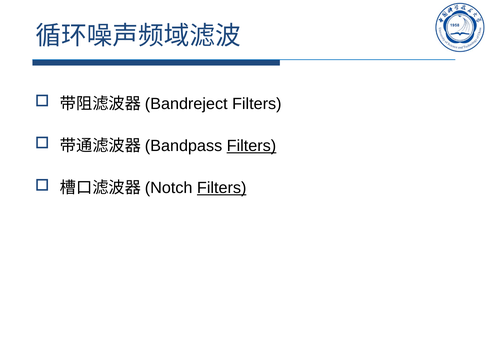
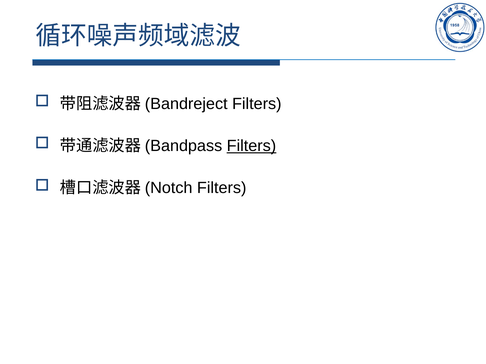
Filters at (222, 188) underline: present -> none
